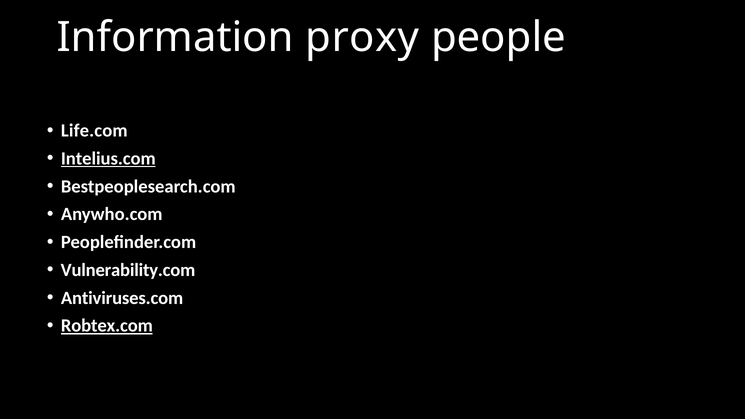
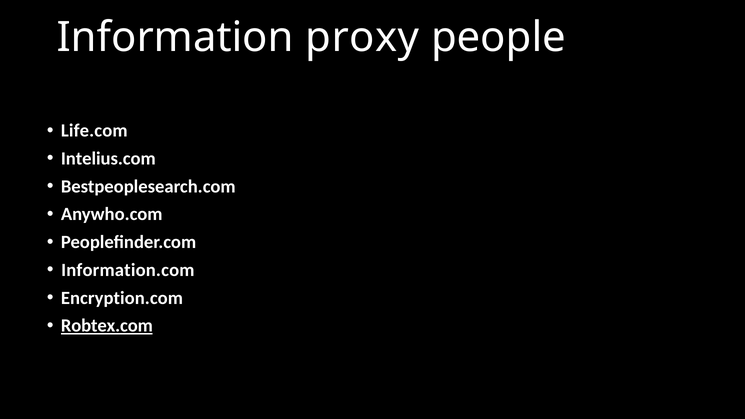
Intelius.com underline: present -> none
Vulnerability.com: Vulnerability.com -> Information.com
Antiviruses.com: Antiviruses.com -> Encryption.com
